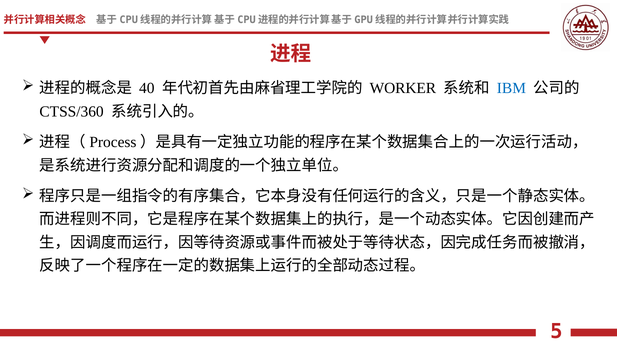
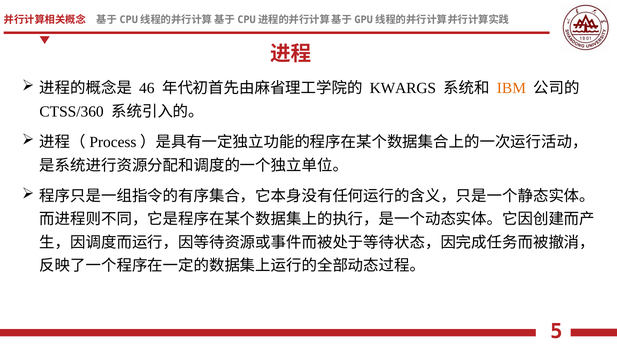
40: 40 -> 46
WORKER: WORKER -> KWARGS
IBM colour: blue -> orange
